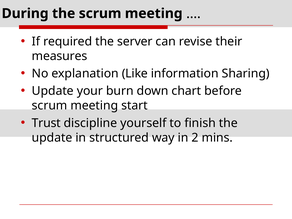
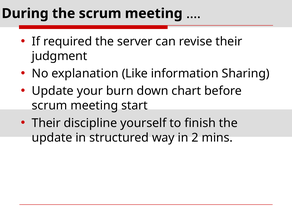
measures: measures -> judgment
Trust at (46, 123): Trust -> Their
